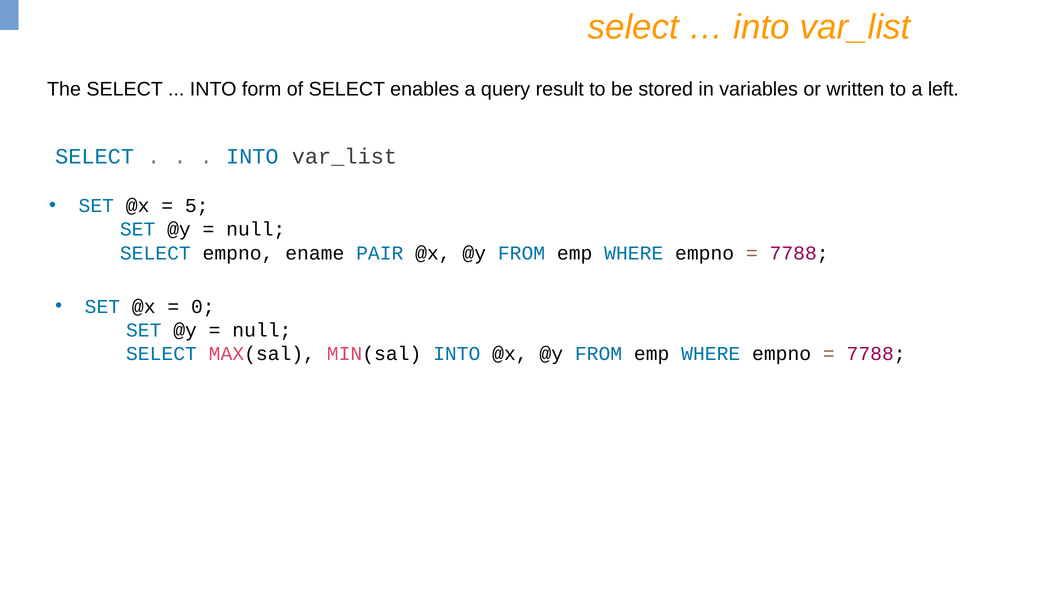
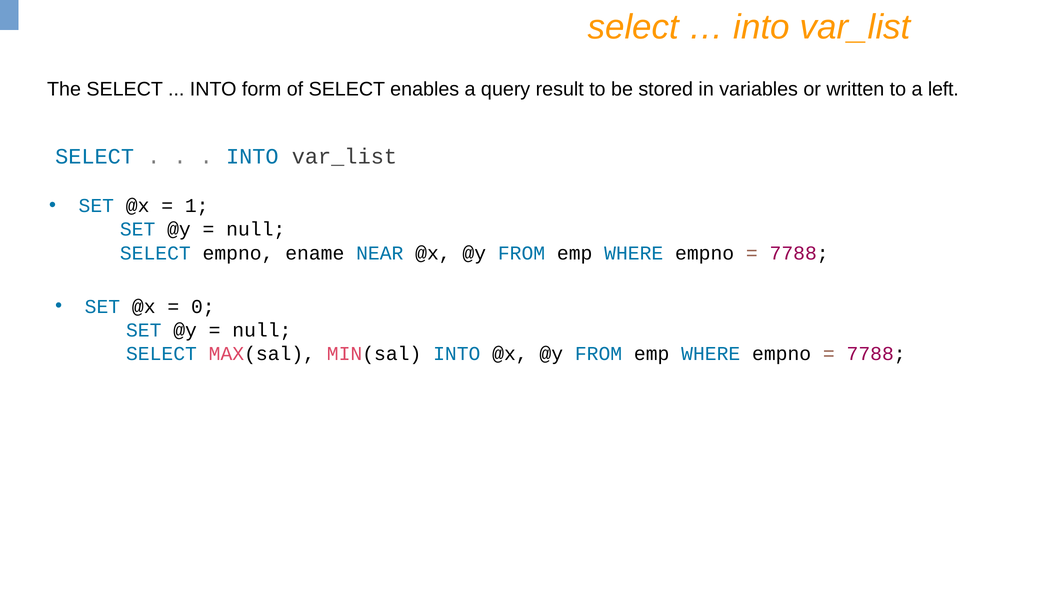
5: 5 -> 1
PAIR: PAIR -> NEAR
